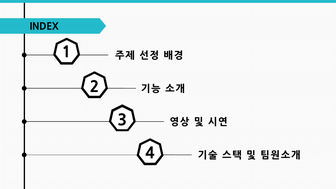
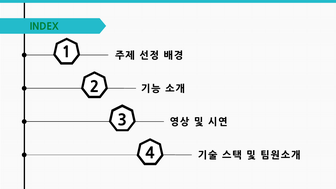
INDEX colour: black -> green
